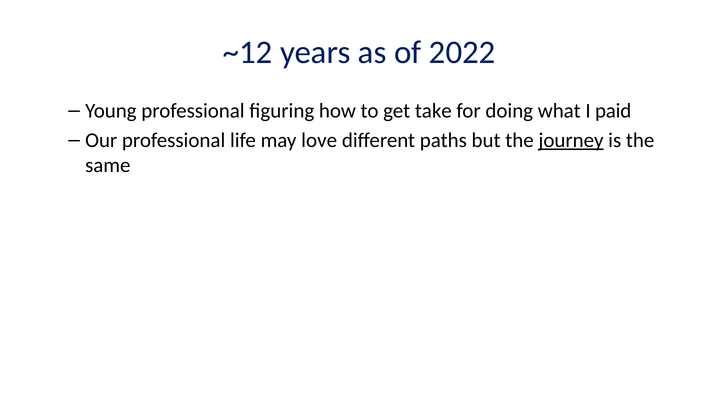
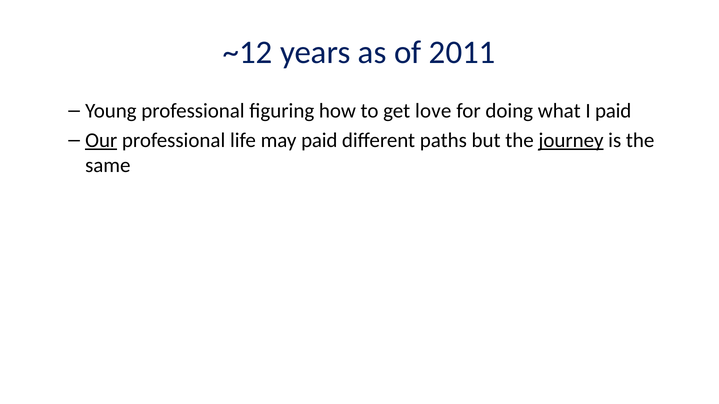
2022: 2022 -> 2011
take: take -> love
Our underline: none -> present
may love: love -> paid
